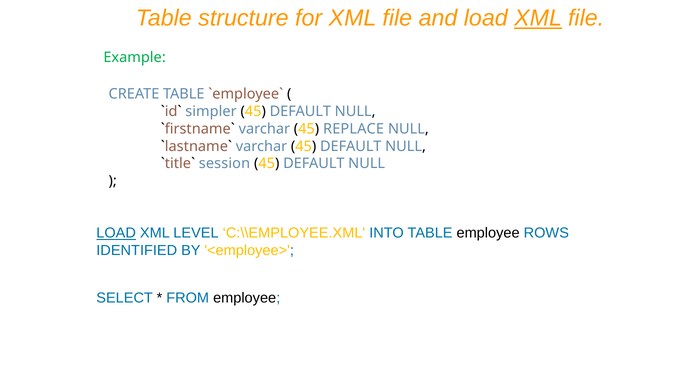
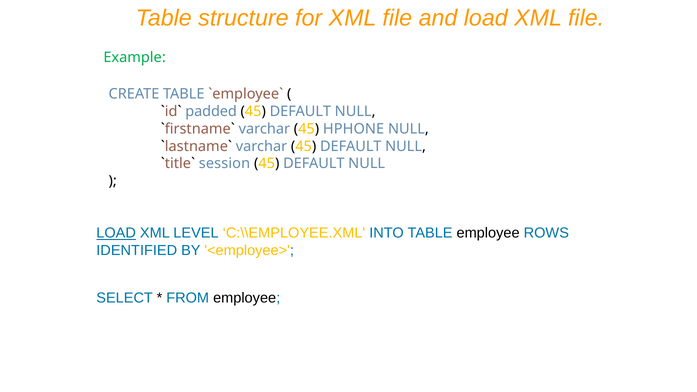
XML at (538, 18) underline: present -> none
simpler: simpler -> padded
REPLACE: REPLACE -> HPHONE
